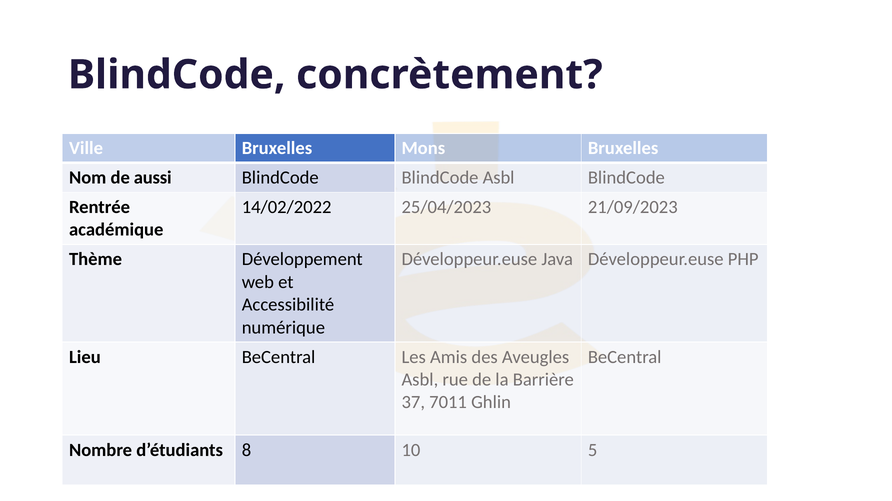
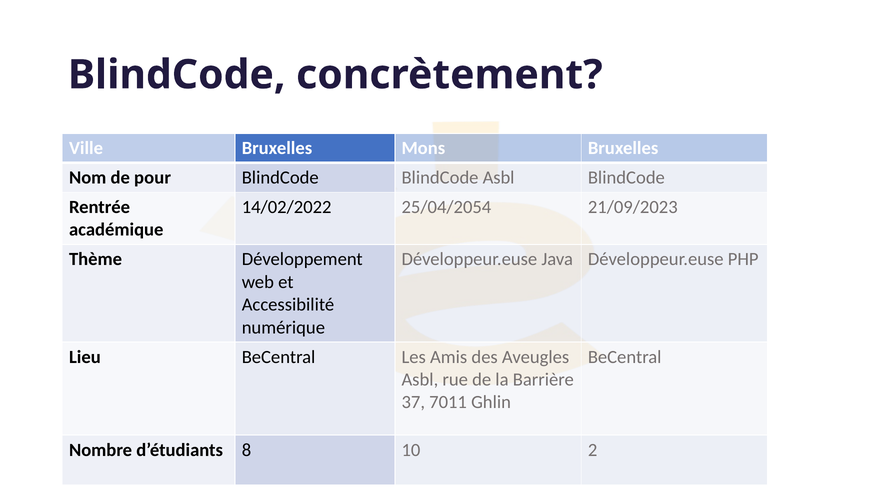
aussi: aussi -> pour
25/04/2023: 25/04/2023 -> 25/04/2054
5: 5 -> 2
